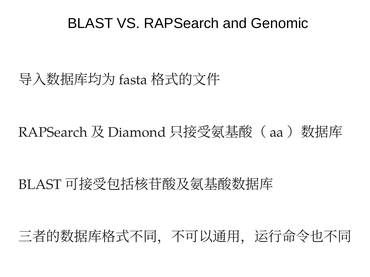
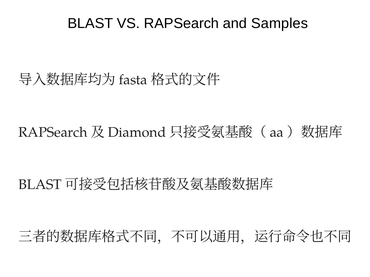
Genomic: Genomic -> Samples
